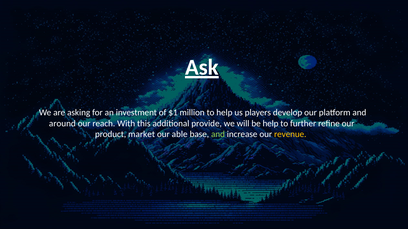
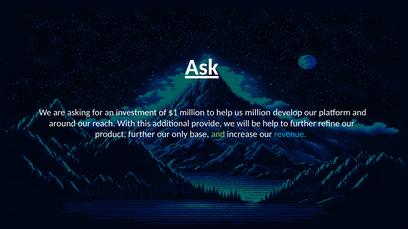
us players: players -> million
product market: market -> further
able: able -> only
revenue colour: yellow -> light blue
